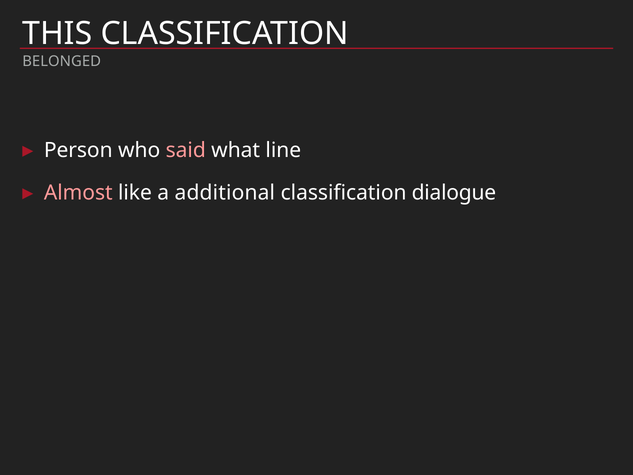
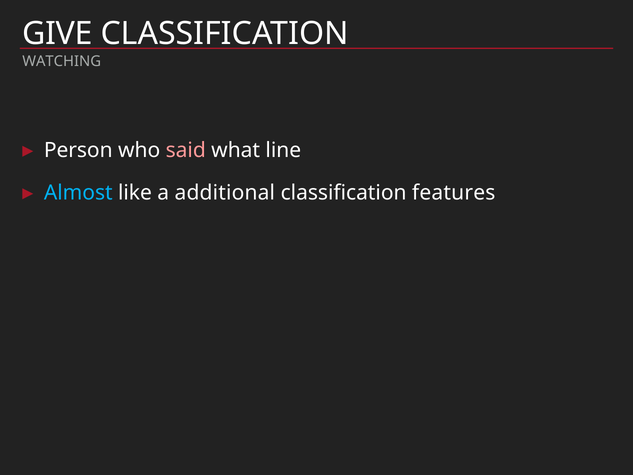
THIS: THIS -> GIVE
BELONGED: BELONGED -> WATCHING
Almost colour: pink -> light blue
dialogue: dialogue -> features
